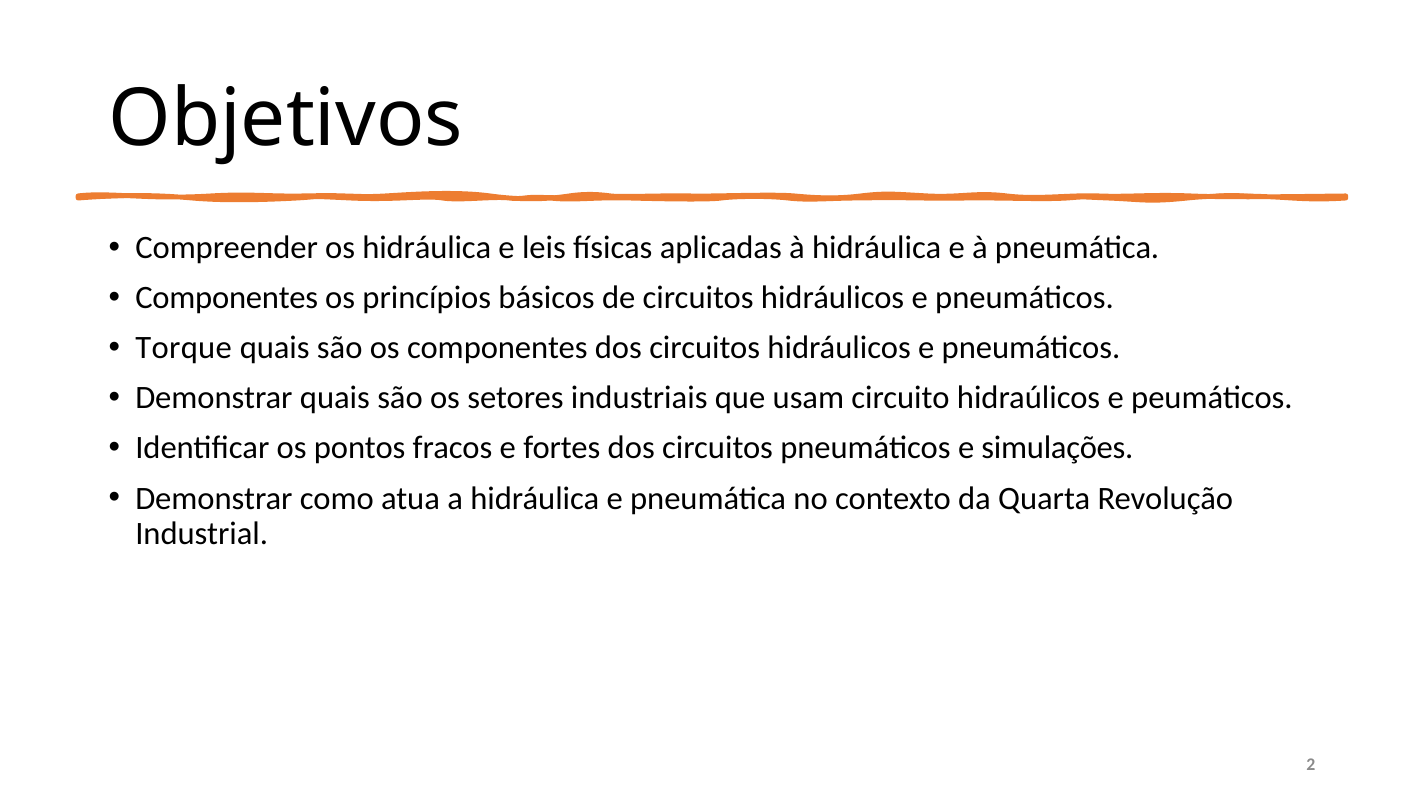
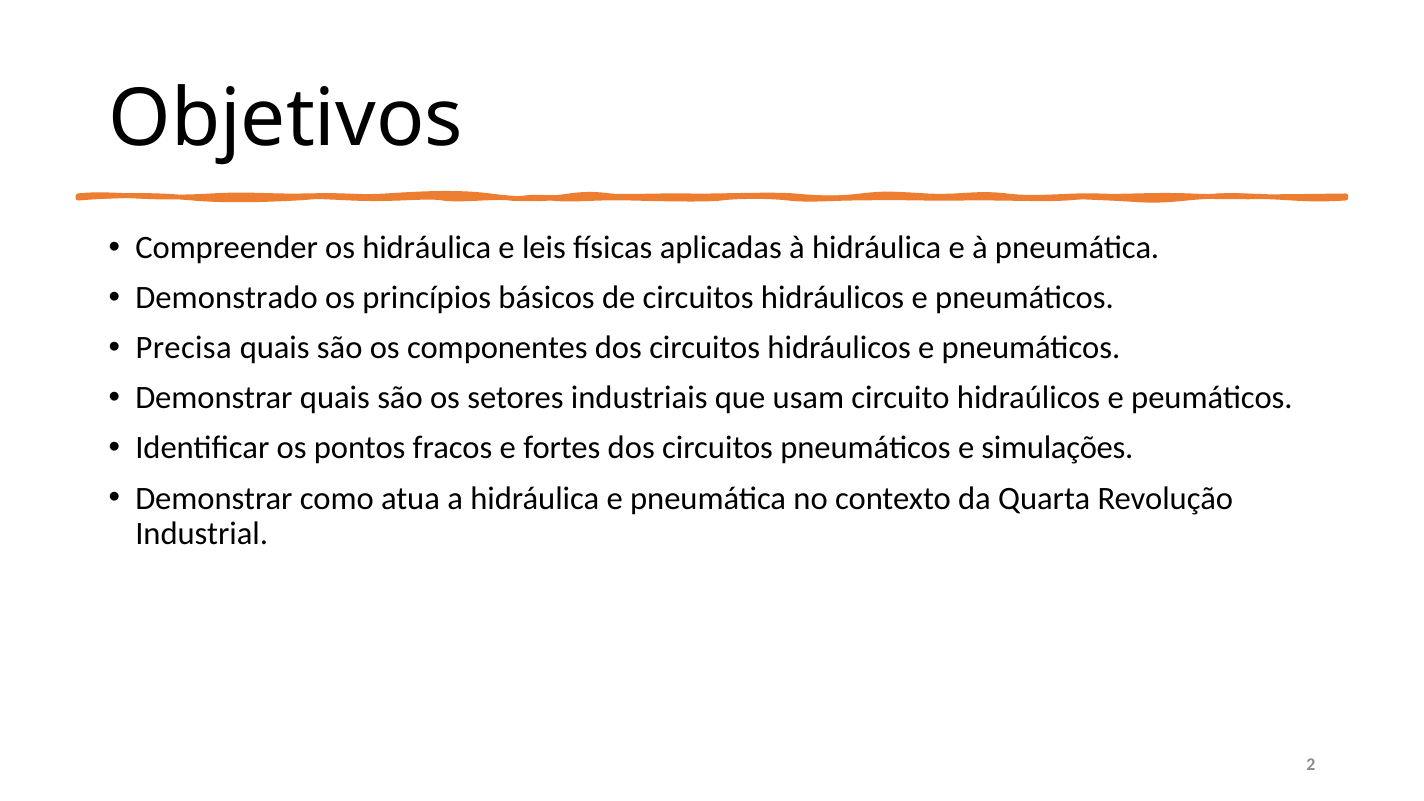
Componentes at (227, 298): Componentes -> Demonstrado
Torque: Torque -> Precisa
